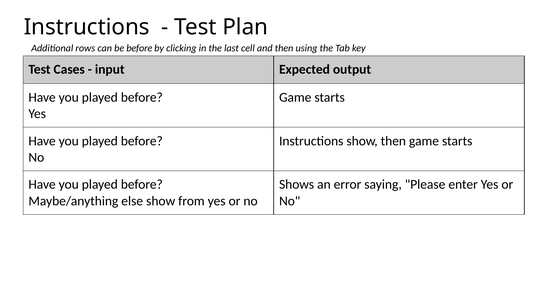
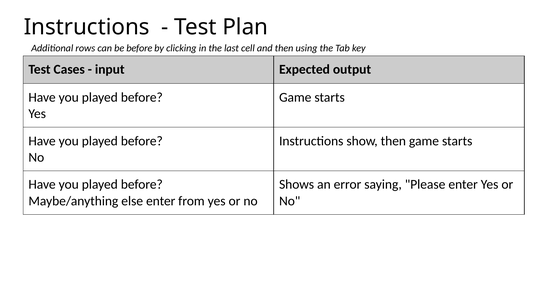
else show: show -> enter
